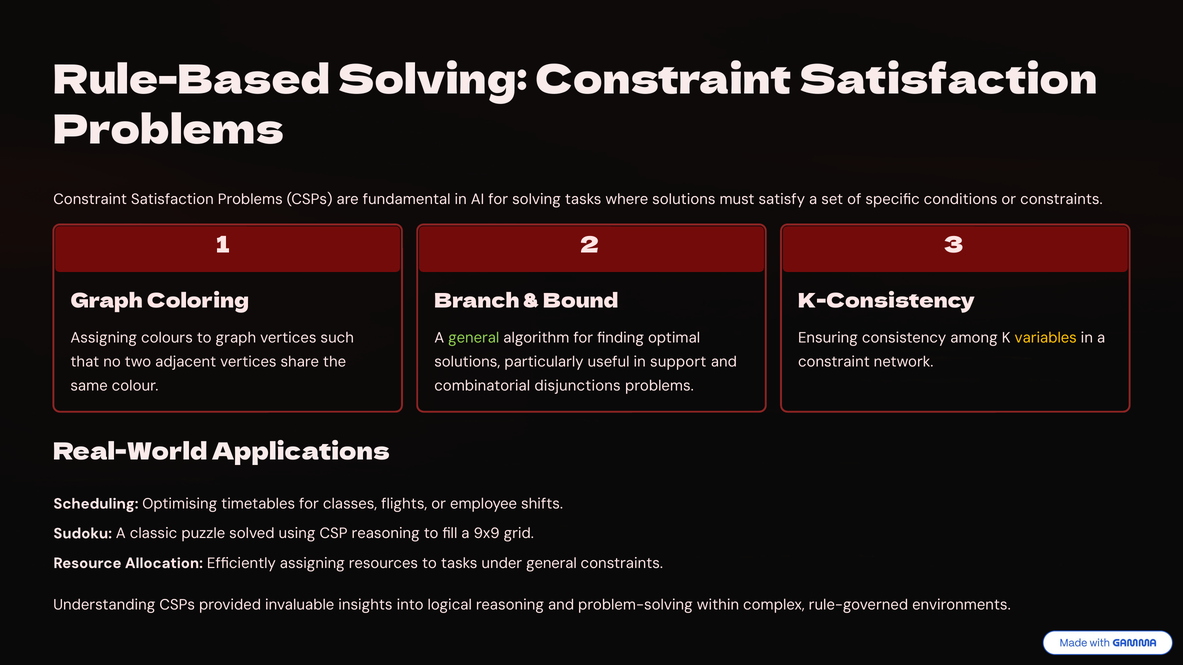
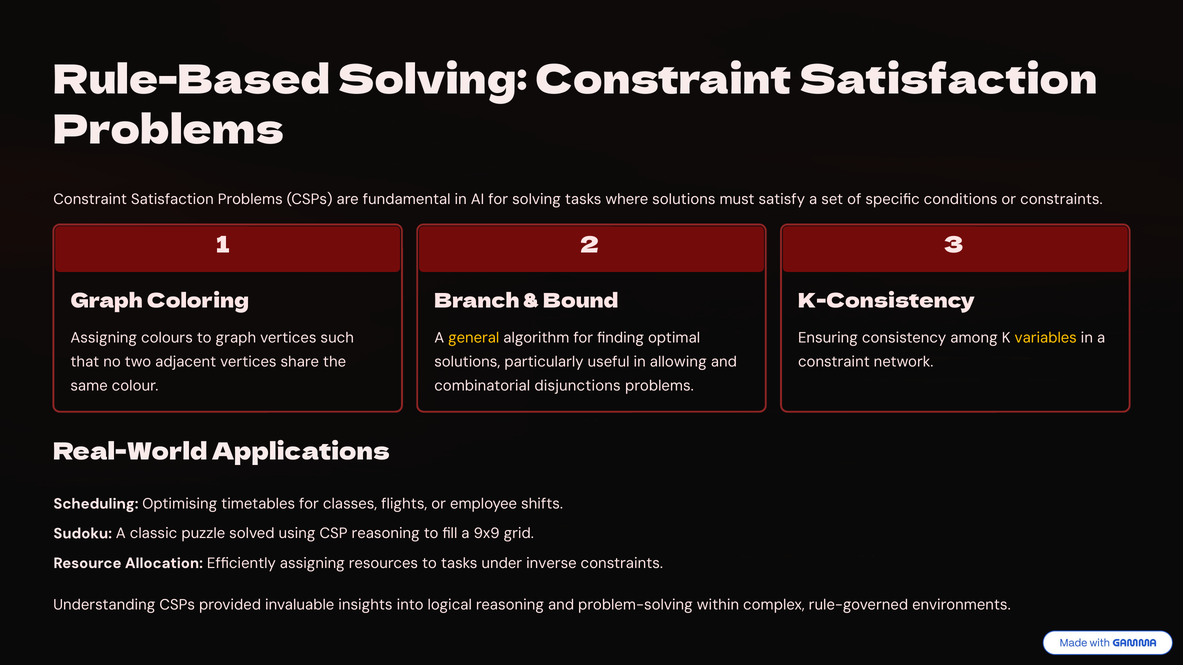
general at (474, 338) colour: light green -> yellow
support: support -> allowing
under general: general -> inverse
